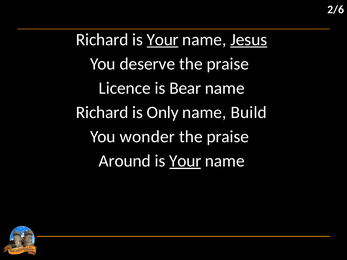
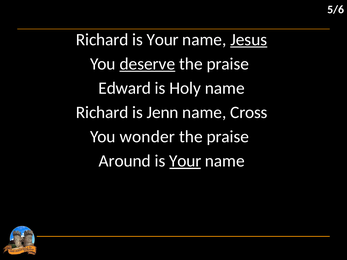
2/6: 2/6 -> 5/6
Your at (163, 40) underline: present -> none
deserve underline: none -> present
Licence: Licence -> Edward
Bear: Bear -> Holy
Only: Only -> Jenn
Build: Build -> Cross
